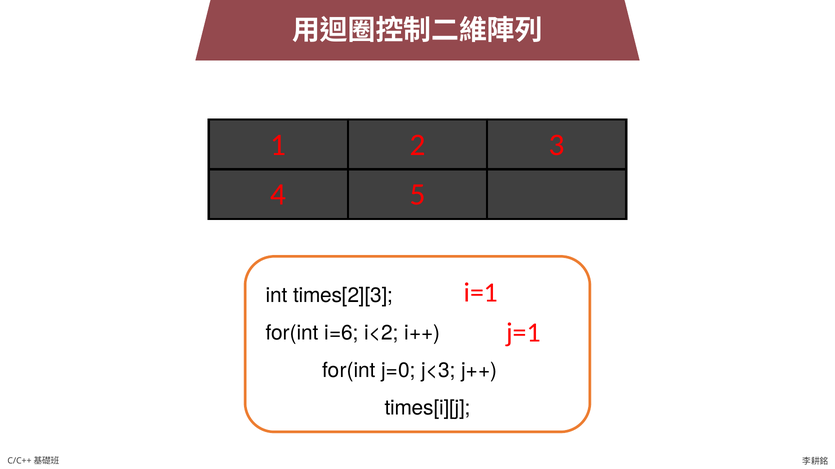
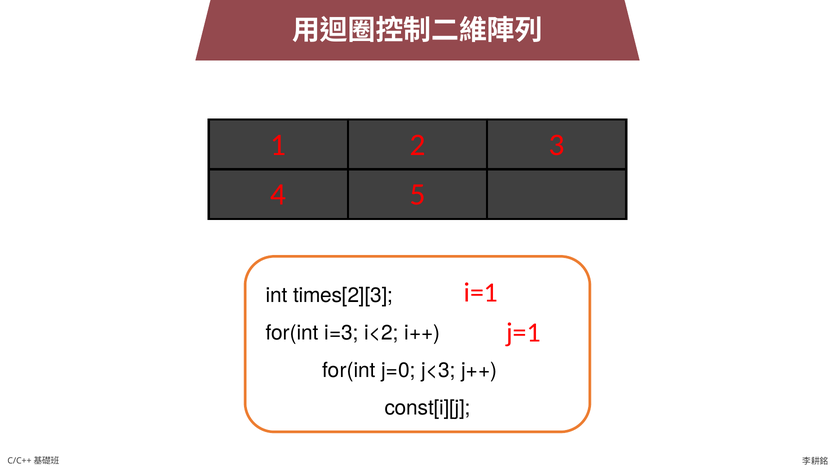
i=6: i=6 -> i=3
times[i][j: times[i][j -> const[i][j
